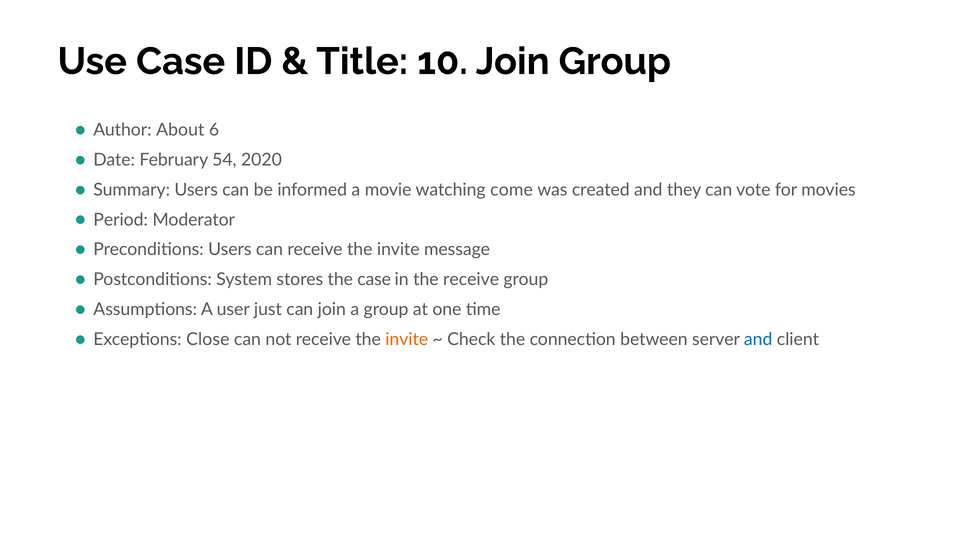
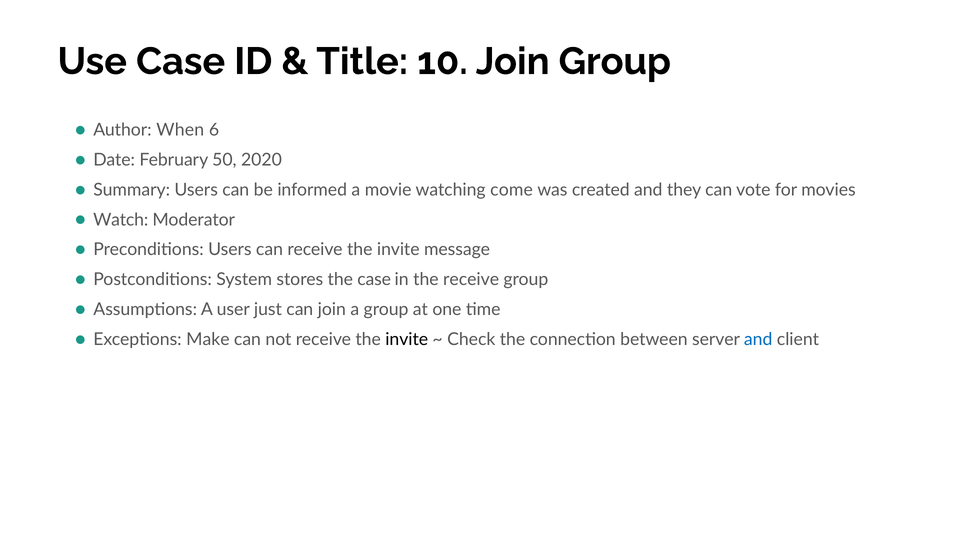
About: About -> When
54: 54 -> 50
Period: Period -> Watch
Close: Close -> Make
invite at (407, 339) colour: orange -> black
